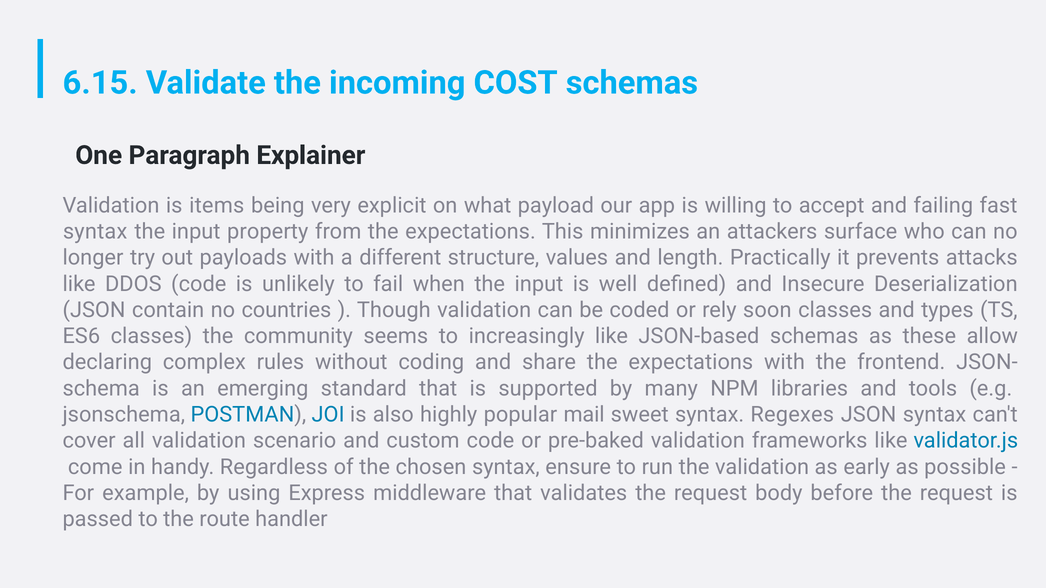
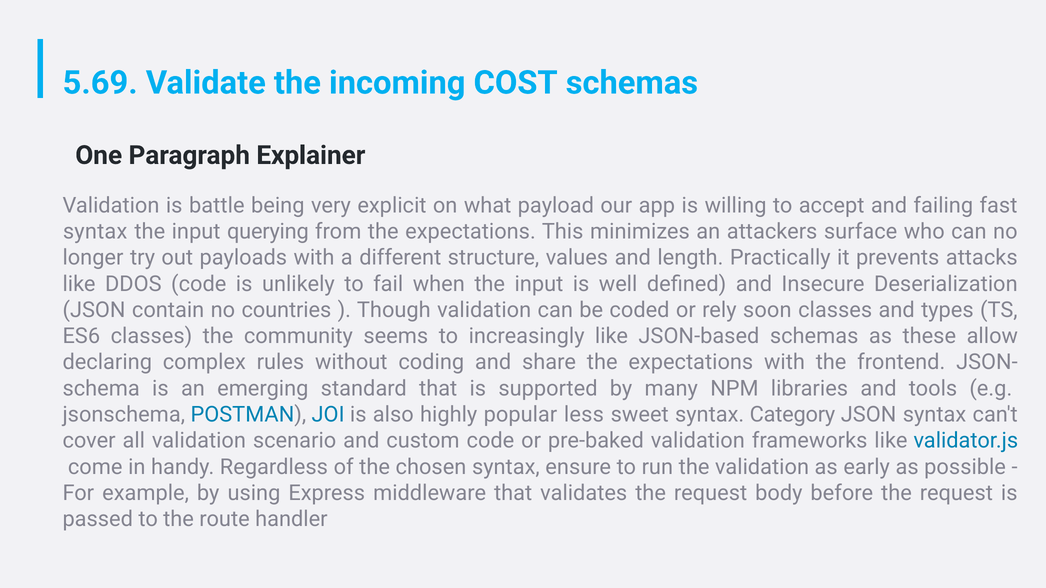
6.15: 6.15 -> 5.69
items: items -> battle
property: property -> querying
mail: mail -> less
Regexes: Regexes -> Category
